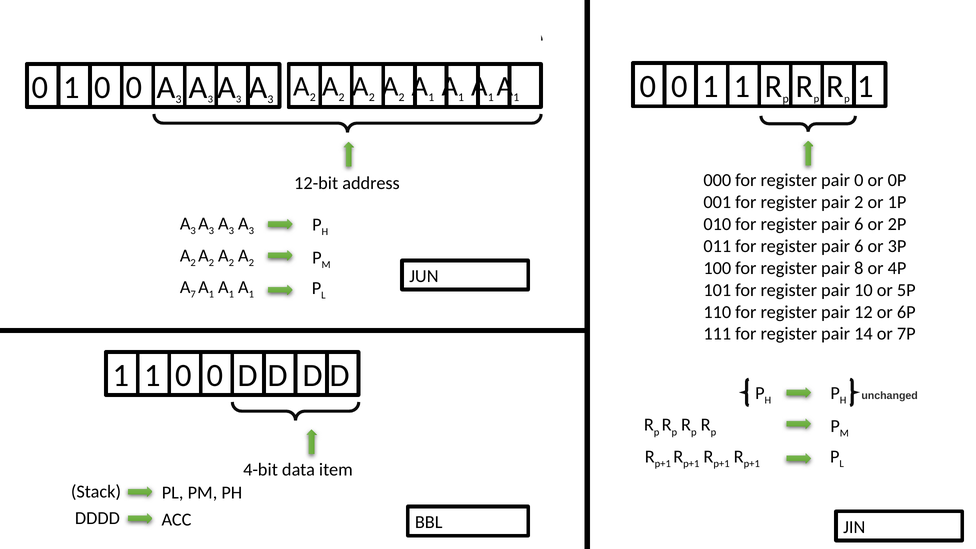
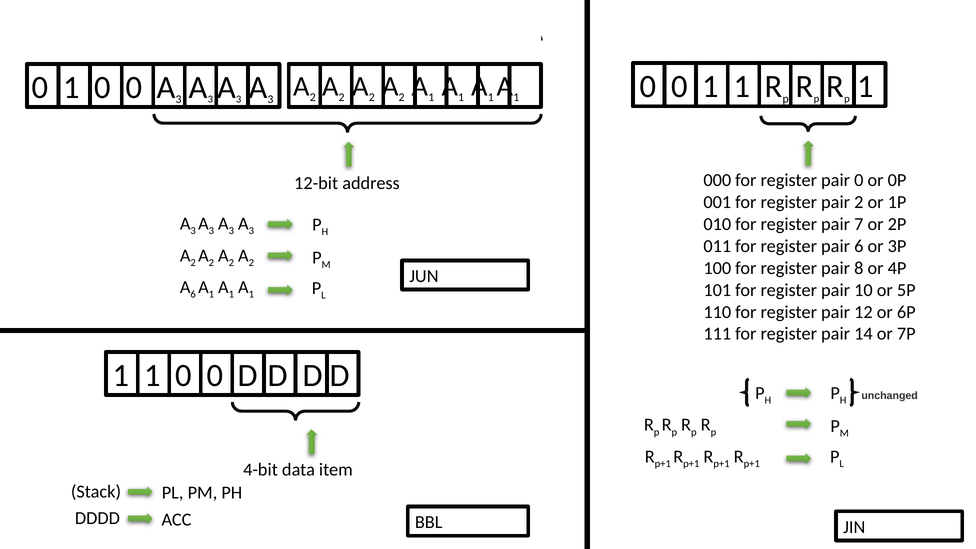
6 at (859, 224): 6 -> 7
7 at (193, 294): 7 -> 6
